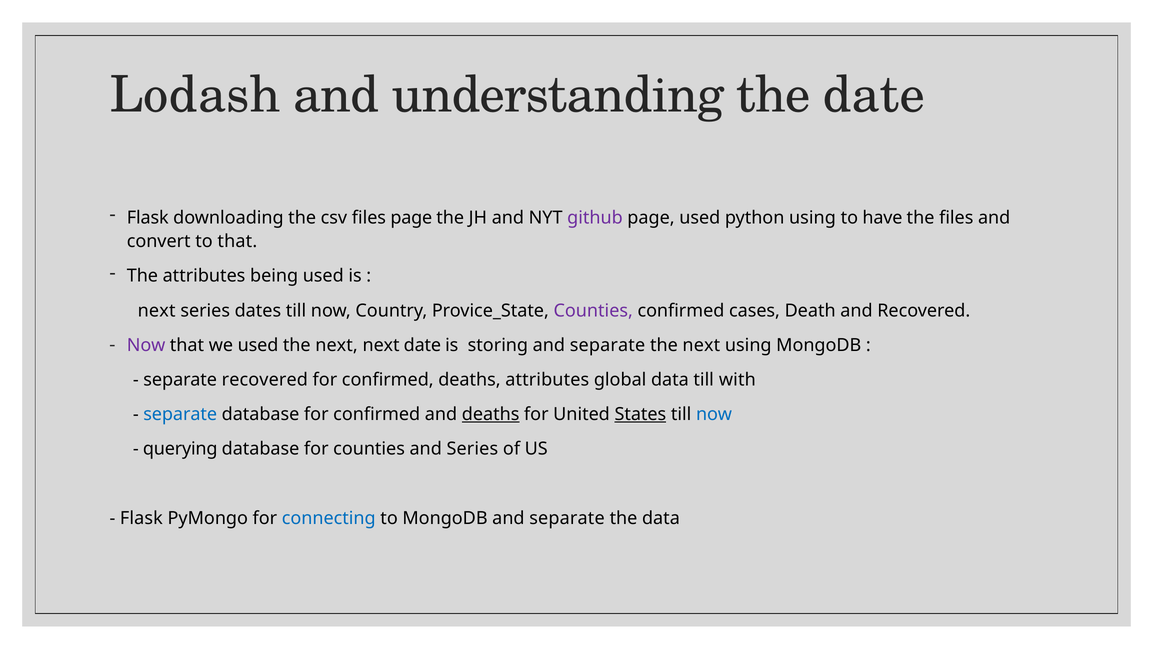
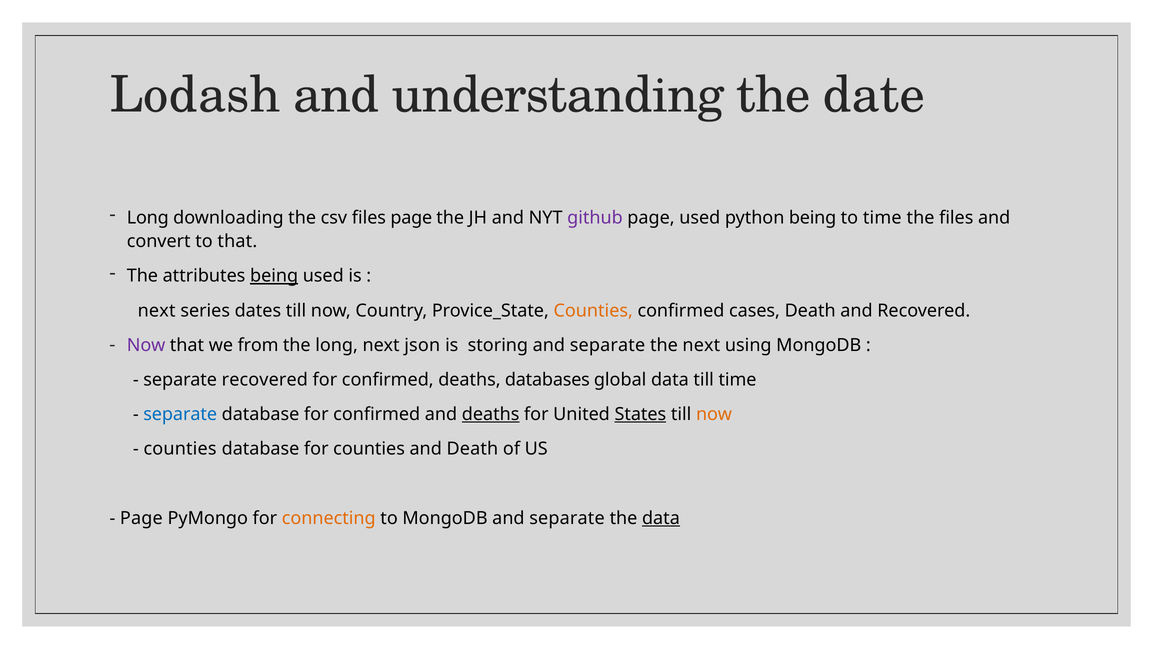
Flask at (148, 217): Flask -> Long
python using: using -> being
to have: have -> time
being at (274, 276) underline: none -> present
Counties at (593, 310) colour: purple -> orange
we used: used -> from
next at (337, 345): next -> long
next date: date -> json
deaths attributes: attributes -> databases
till with: with -> time
now at (714, 414) colour: blue -> orange
querying at (180, 449): querying -> counties
and Series: Series -> Death
Flask at (141, 518): Flask -> Page
connecting colour: blue -> orange
data at (661, 518) underline: none -> present
